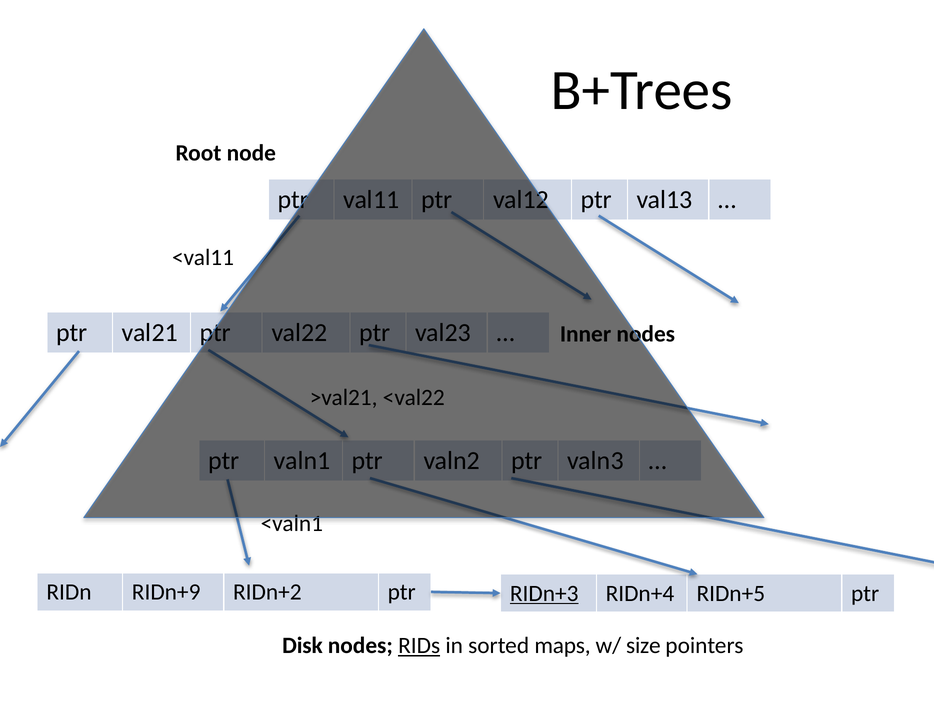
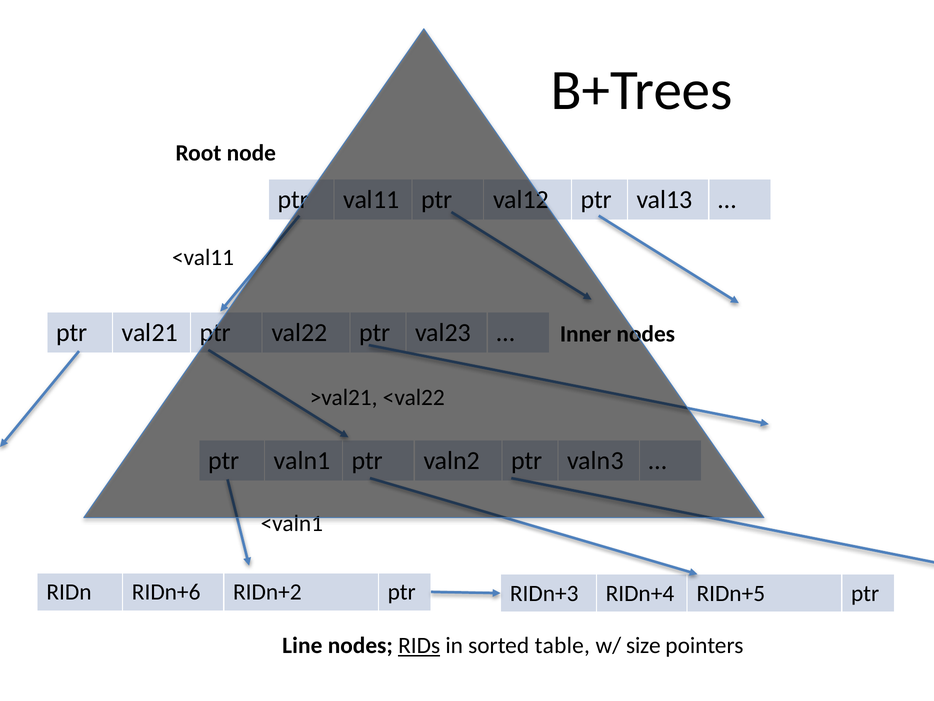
RIDn+9: RIDn+9 -> RIDn+6
RIDn+3 underline: present -> none
Disk: Disk -> Line
maps: maps -> table
